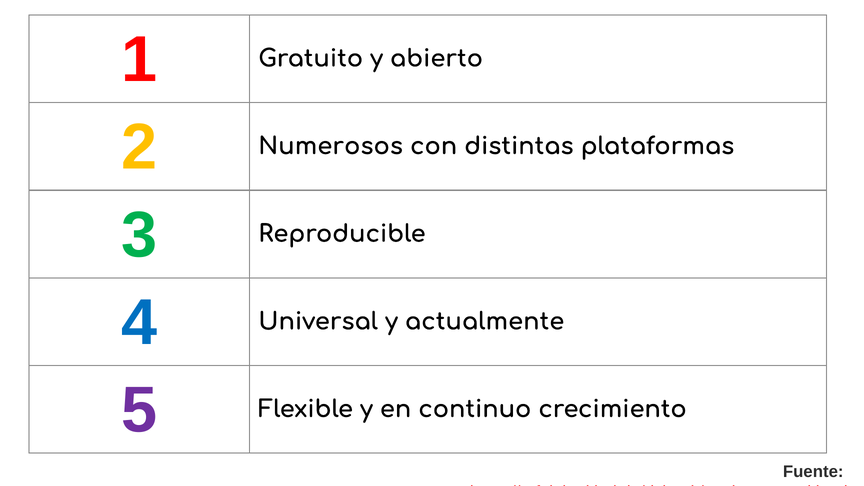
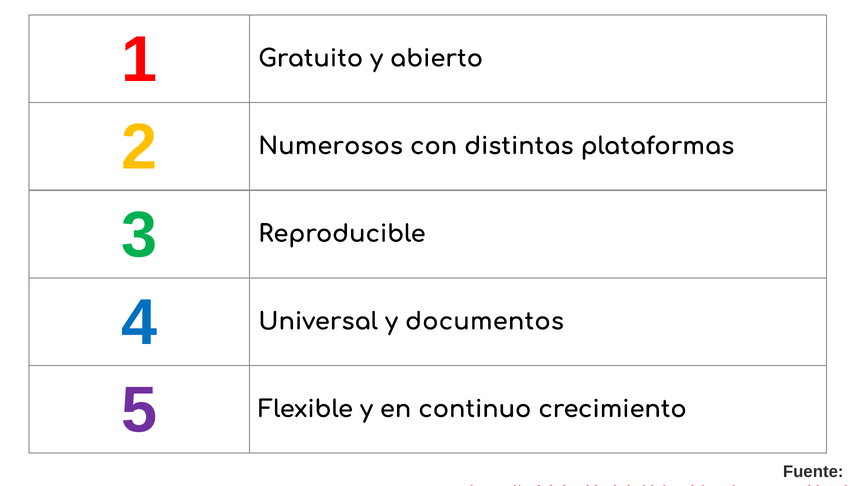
actualmente: actualmente -> documentos
